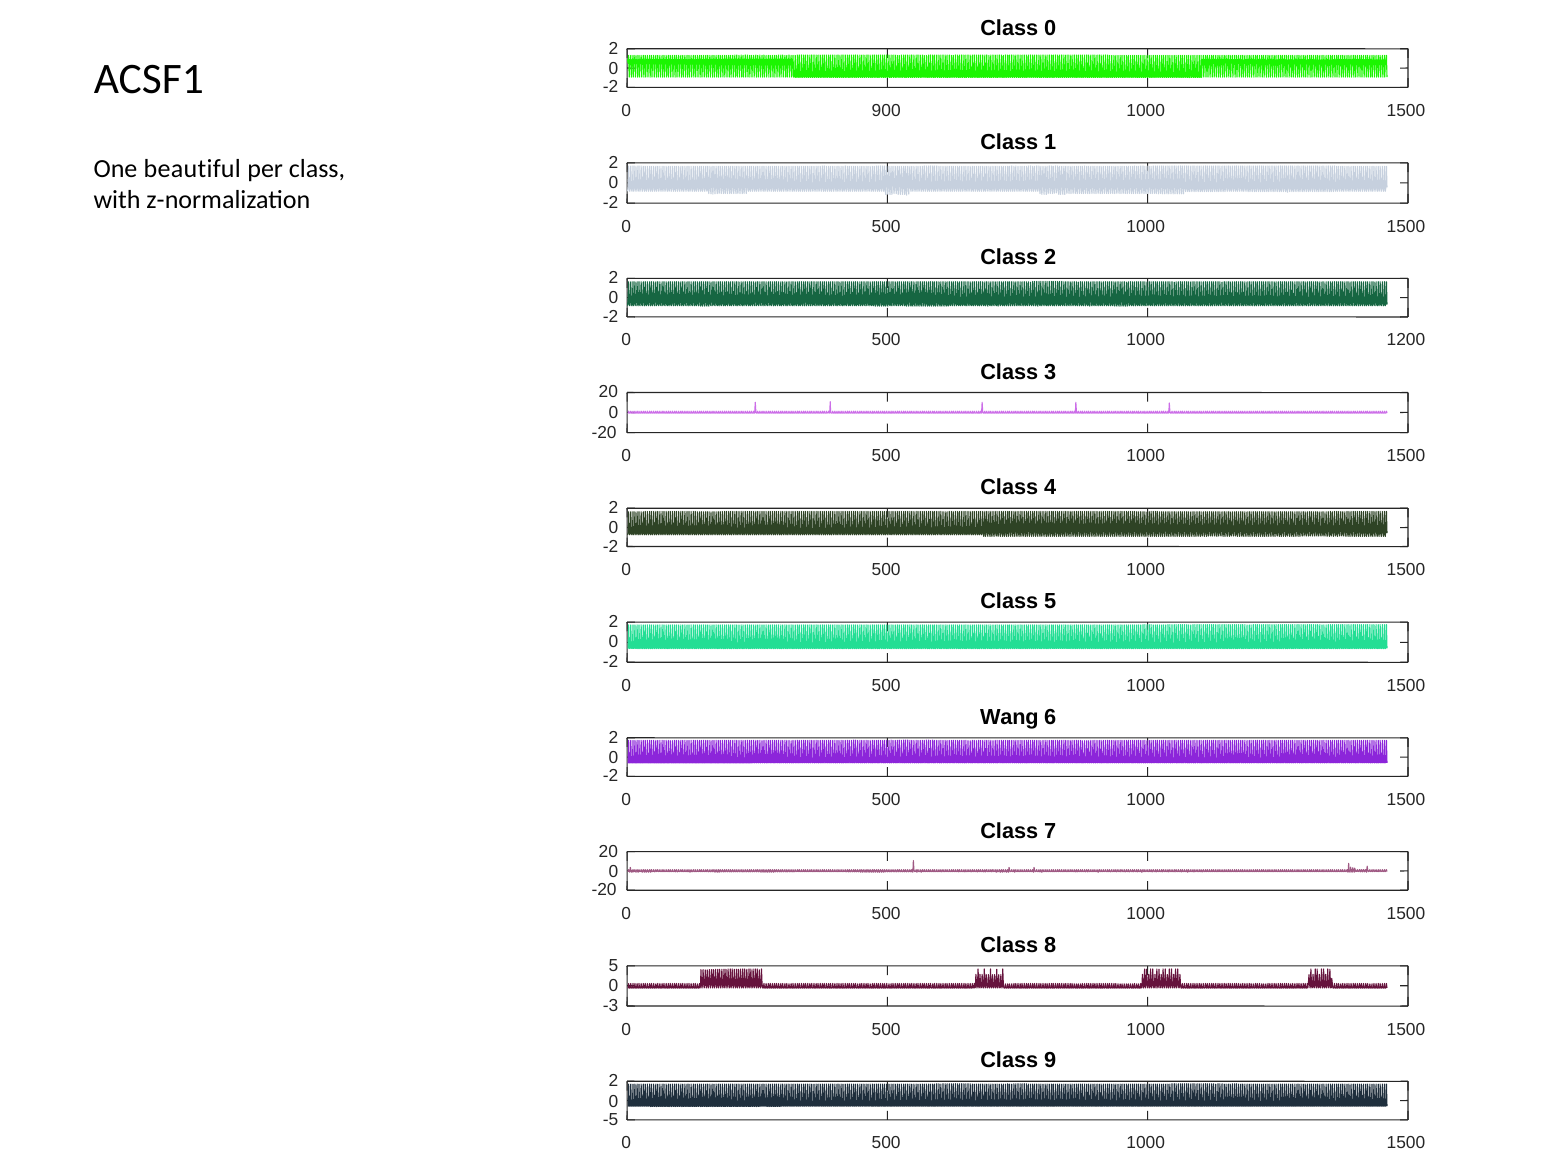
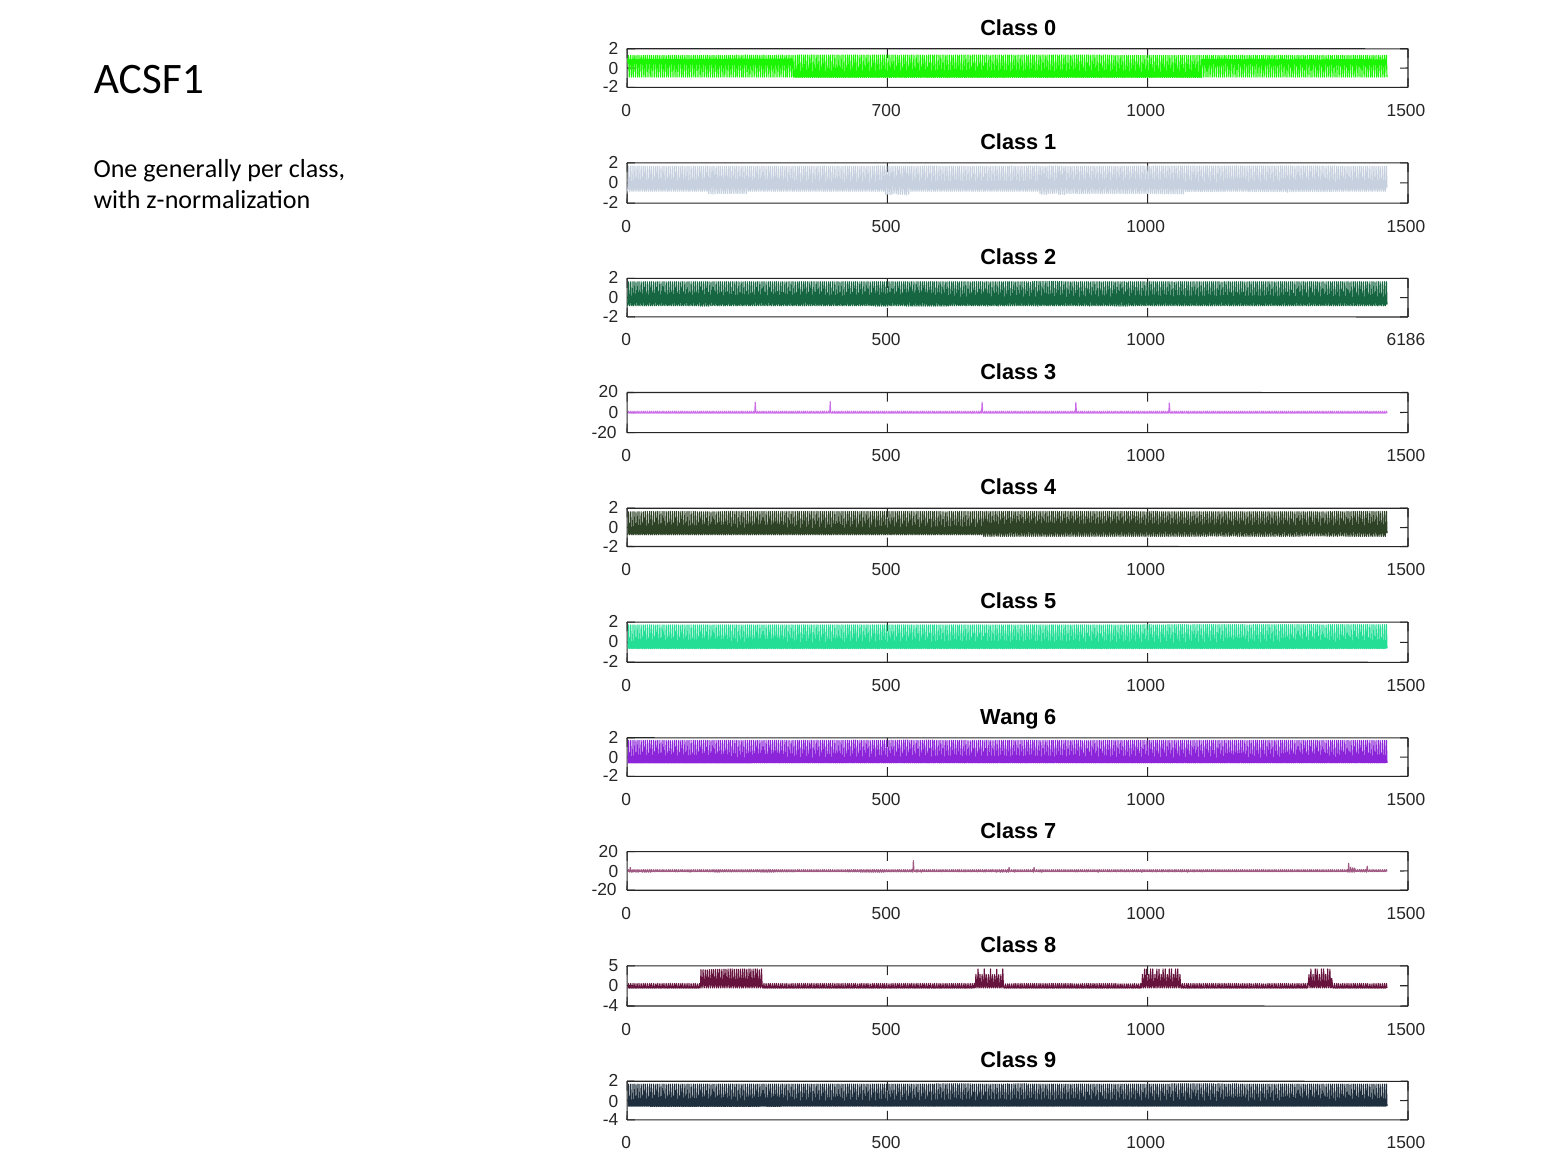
900: 900 -> 700
beautiful: beautiful -> generally
1200: 1200 -> 6186
-3 at (611, 1005): -3 -> -4
-5 at (611, 1119): -5 -> -4
